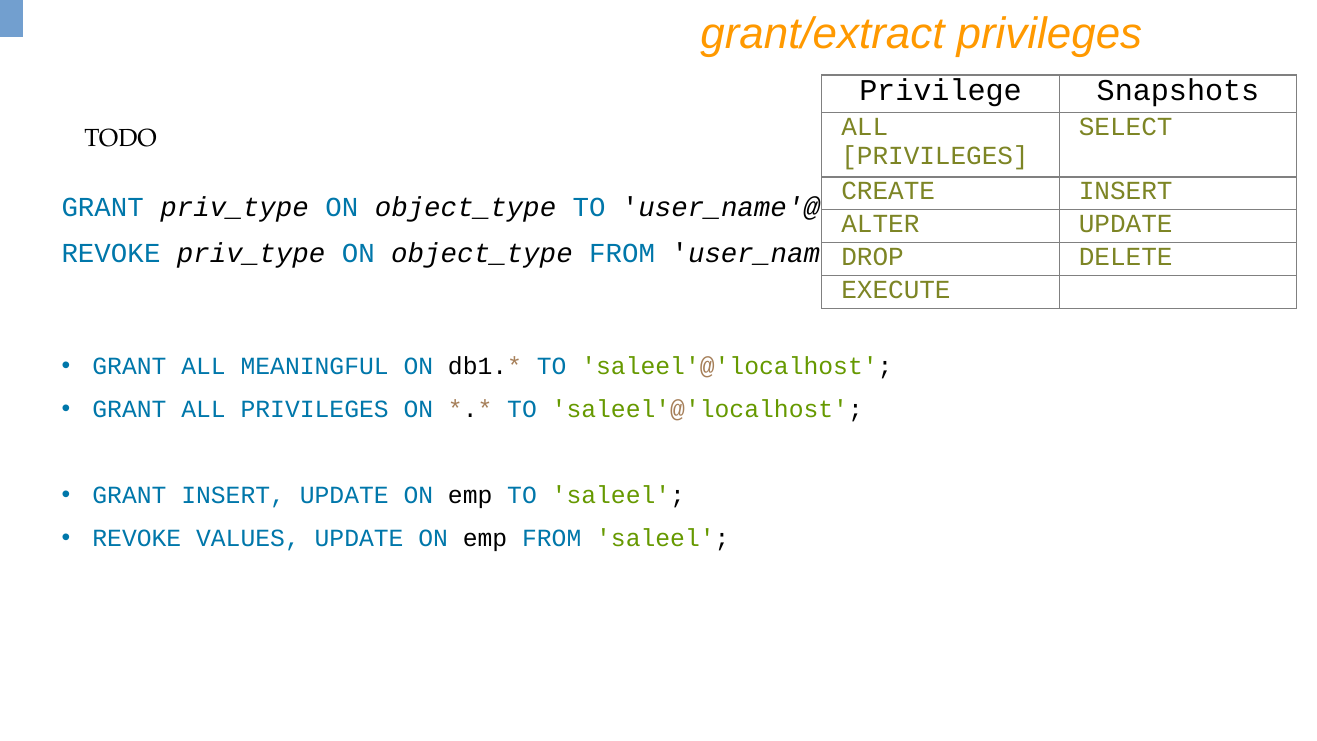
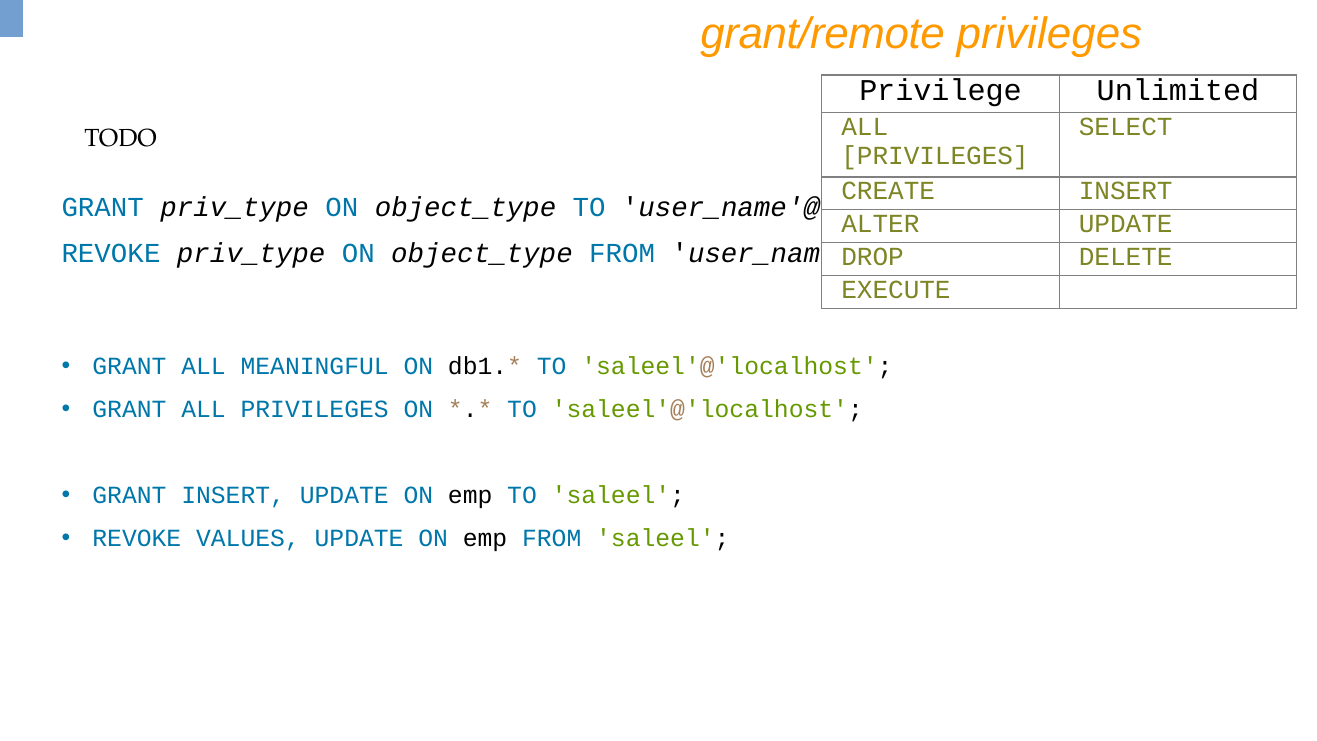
grant/extract: grant/extract -> grant/remote
Snapshots: Snapshots -> Unlimited
